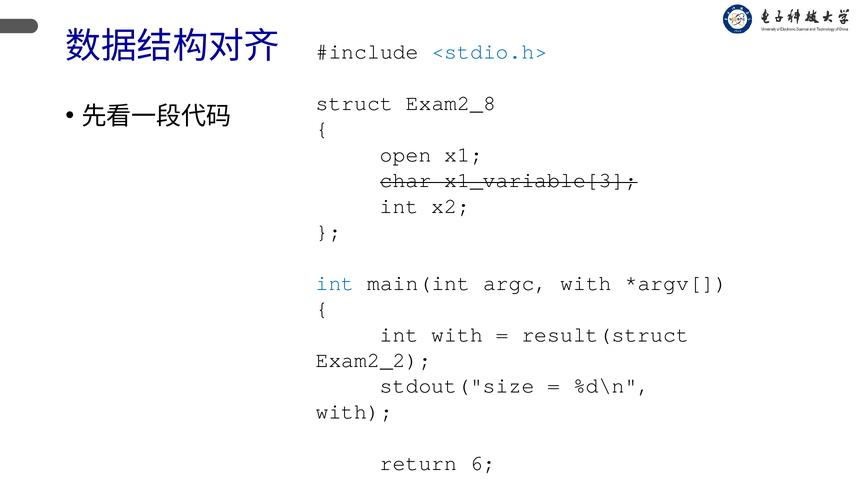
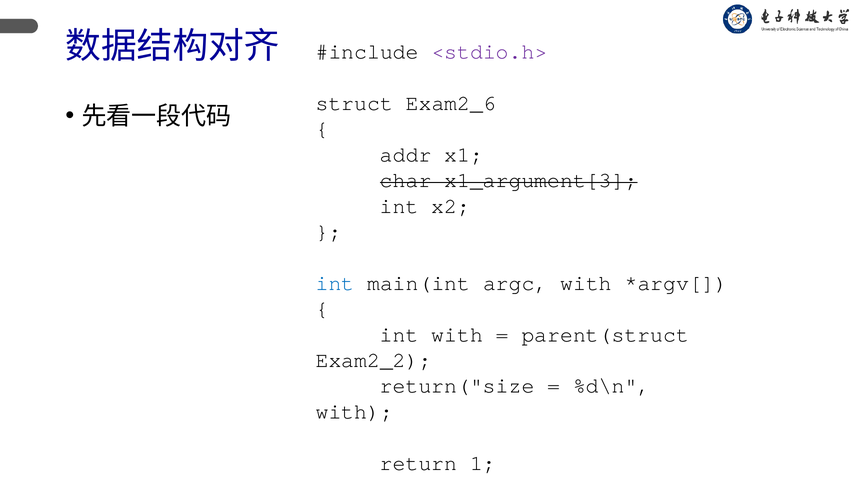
<stdio.h> colour: blue -> purple
Exam2_8: Exam2_8 -> Exam2_6
open: open -> addr
x1_variable[3: x1_variable[3 -> x1_argument[3
result(struct: result(struct -> parent(struct
stdout("size: stdout("size -> return("size
6: 6 -> 1
